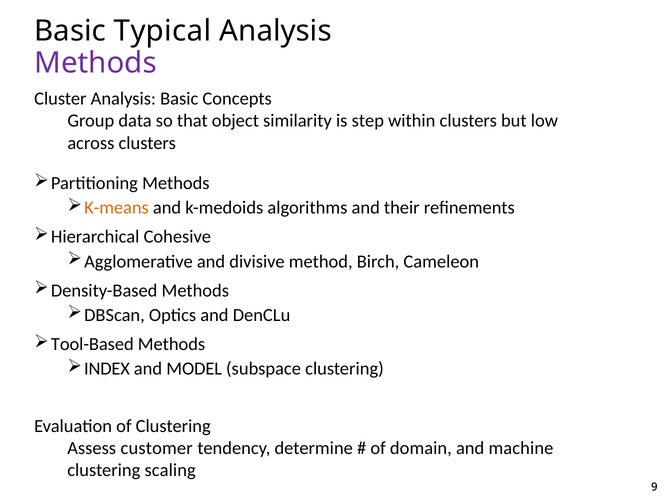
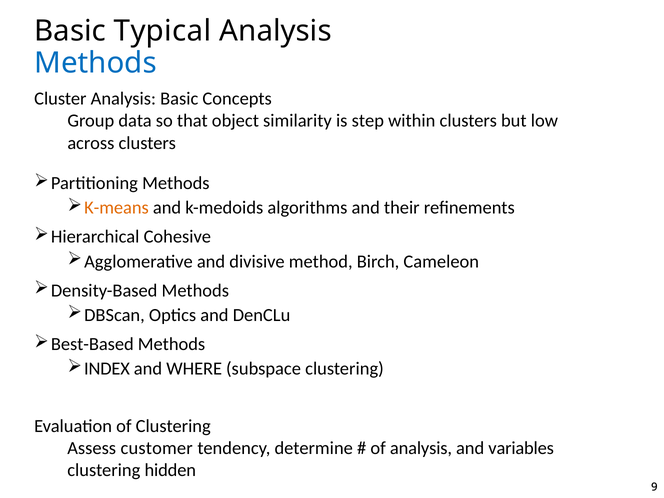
Methods at (96, 63) colour: purple -> blue
Tool-Based: Tool-Based -> Best-Based
MODEL: MODEL -> WHERE
of domain: domain -> analysis
machine: machine -> variables
scaling: scaling -> hidden
